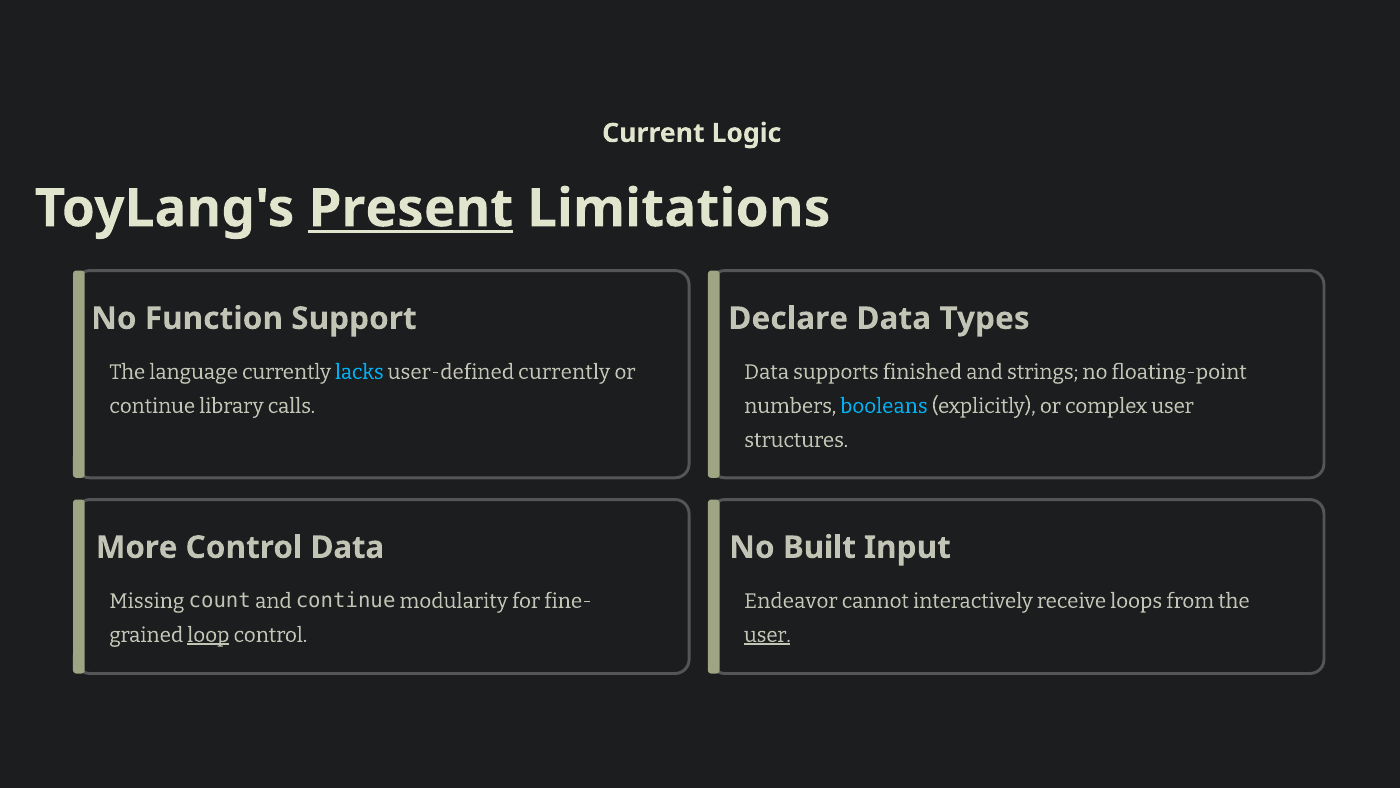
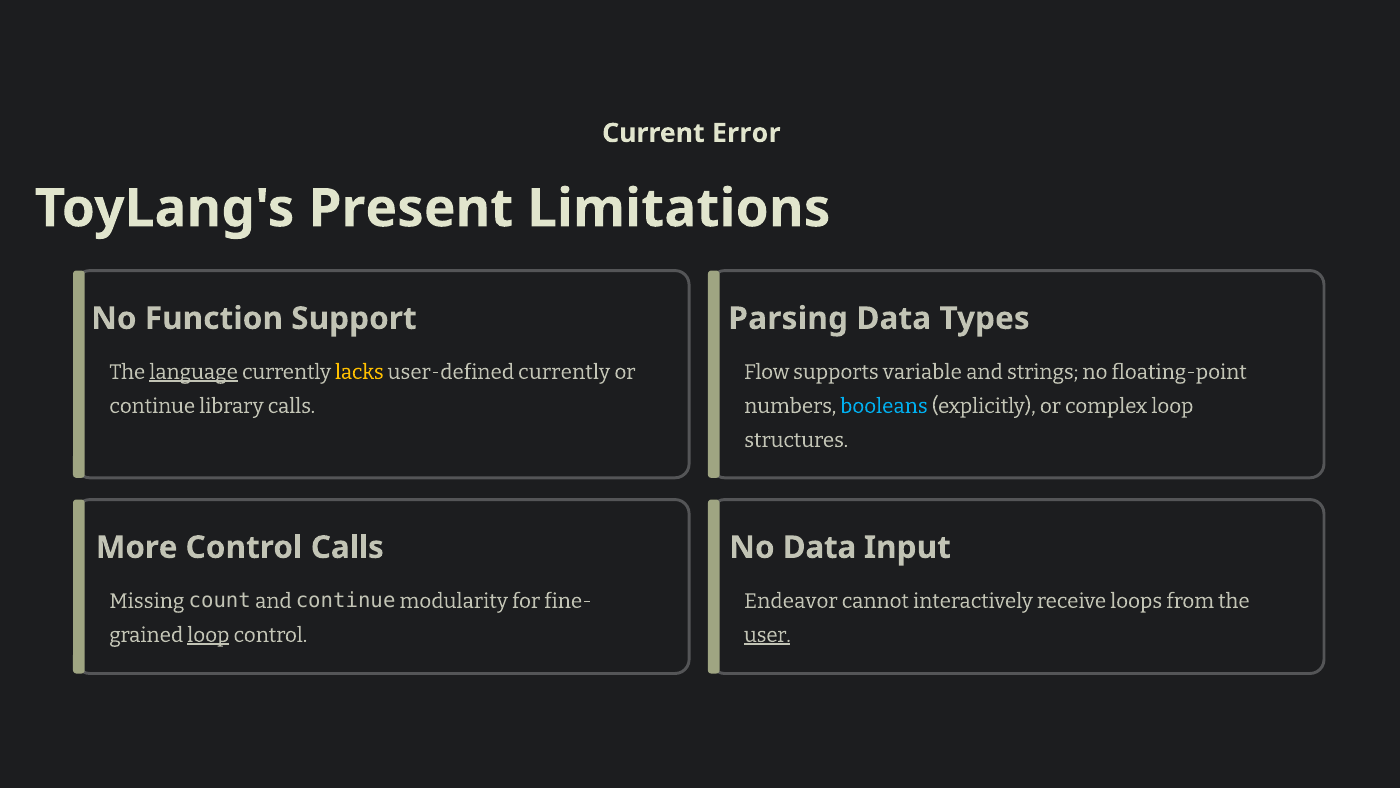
Logic: Logic -> Error
Present underline: present -> none
Declare: Declare -> Parsing
language underline: none -> present
lacks colour: light blue -> yellow
Data at (767, 372): Data -> Flow
finished: finished -> variable
complex user: user -> loop
Control Data: Data -> Calls
No Built: Built -> Data
